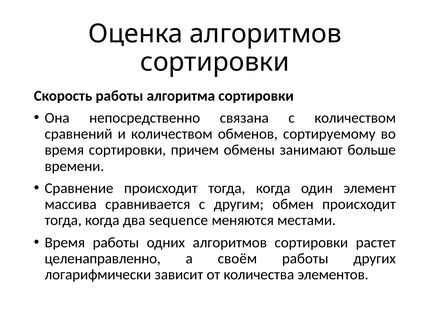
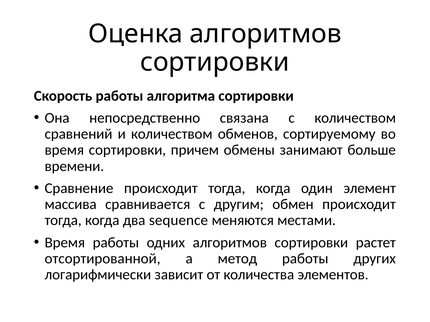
целенаправленно: целенаправленно -> отсортированной
своём: своём -> метод
